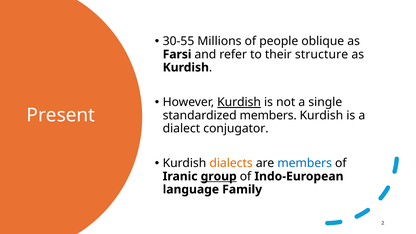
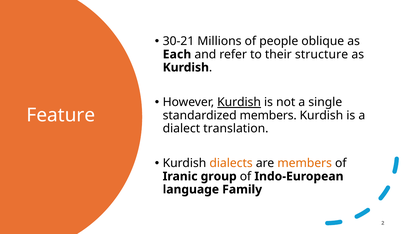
30-55: 30-55 -> 30-21
Farsi: Farsi -> Each
Present: Present -> Feature
conjugator: conjugator -> translation
members at (305, 163) colour: blue -> orange
group underline: present -> none
